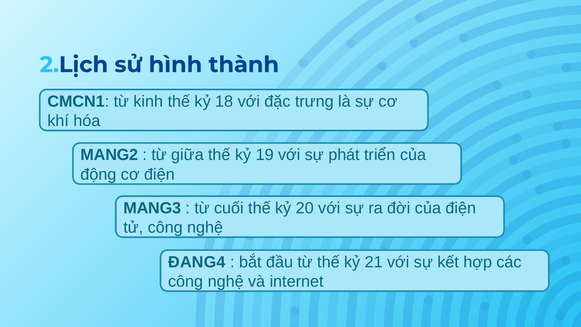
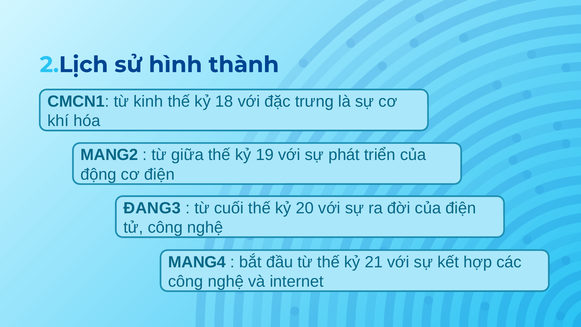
MANG3: MANG3 -> ĐANG3
ĐANG4: ĐANG4 -> MANG4
